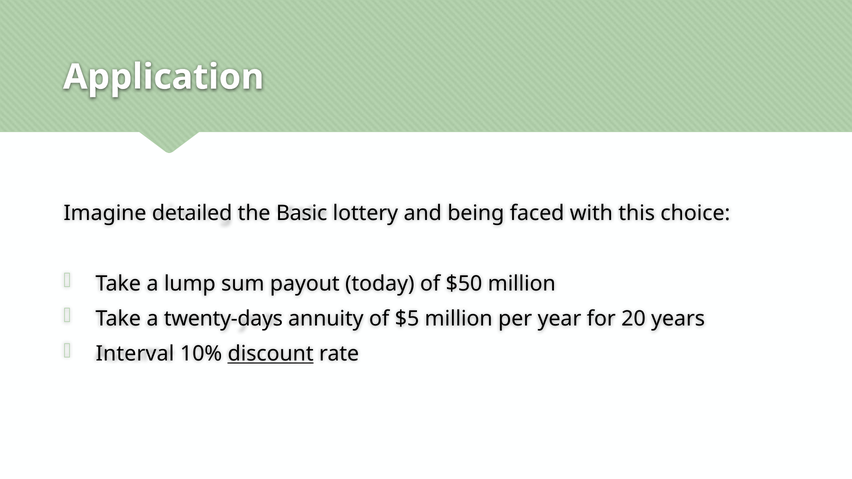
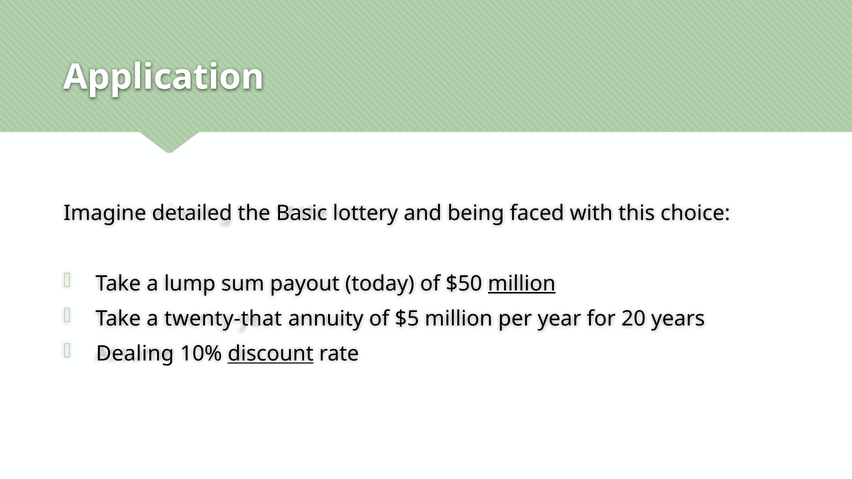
million at (522, 284) underline: none -> present
twenty-days: twenty-days -> twenty-that
Interval: Interval -> Dealing
